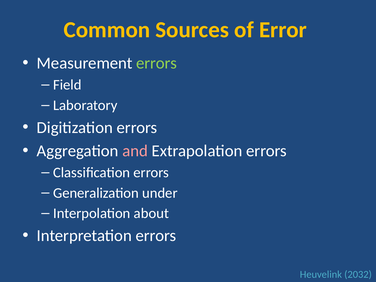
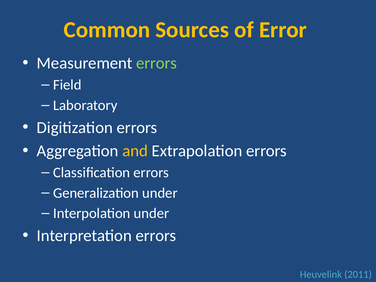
and colour: pink -> yellow
Interpolation about: about -> under
2032: 2032 -> 2011
